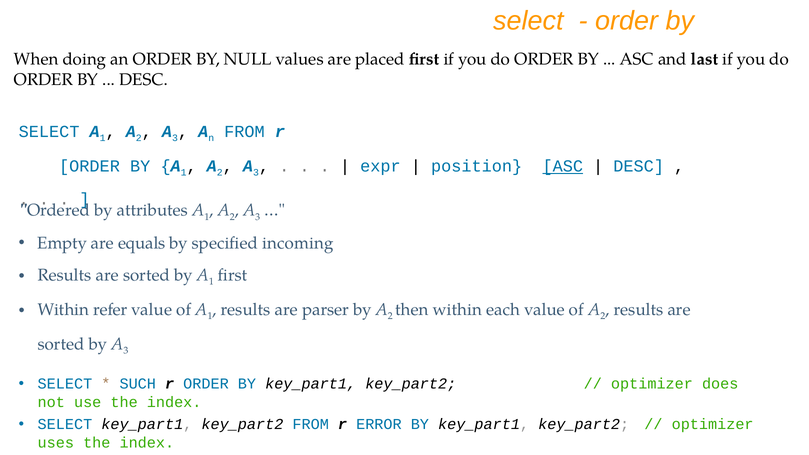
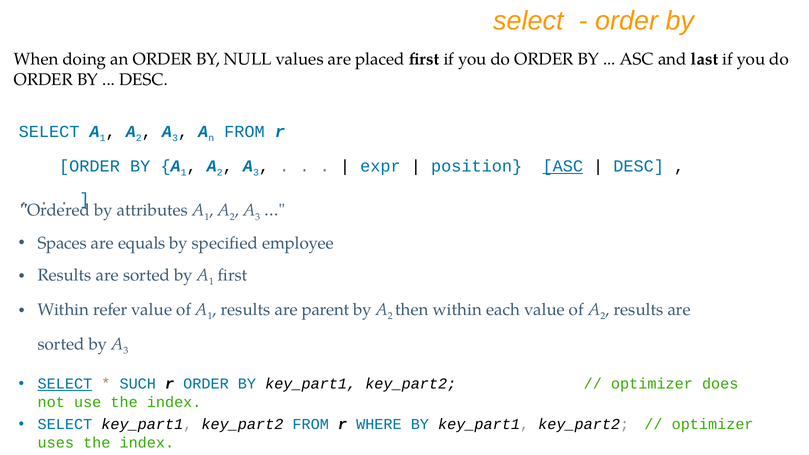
Empty: Empty -> Spaces
incoming: incoming -> employee
parser: parser -> parent
SELECT at (65, 384) underline: none -> present
ERROR: ERROR -> WHERE
